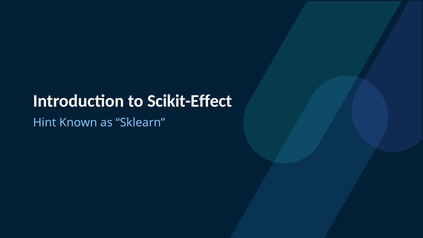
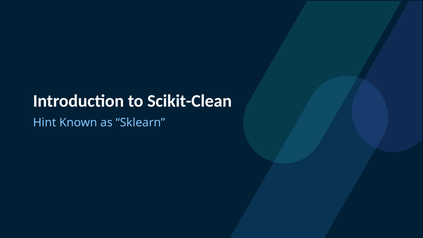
Scikit-Effect: Scikit-Effect -> Scikit-Clean
